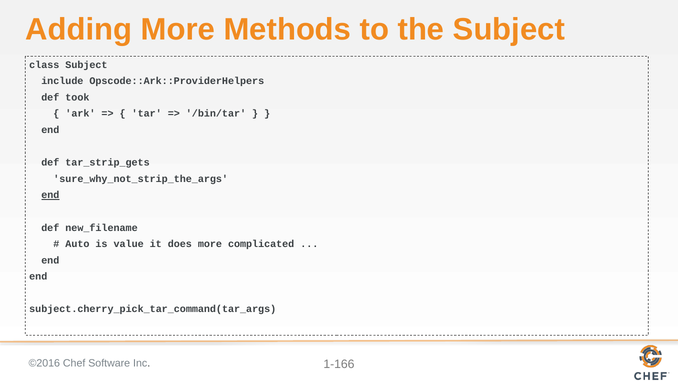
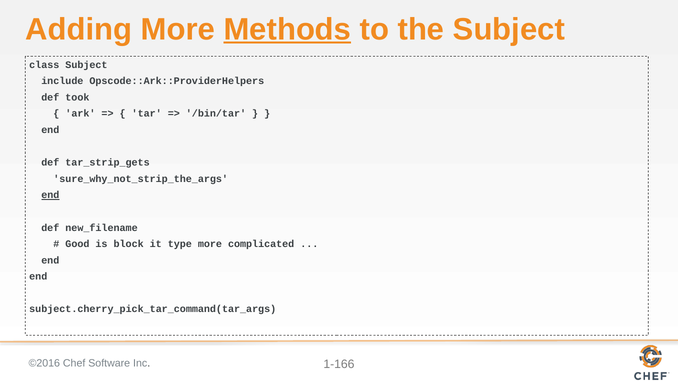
Methods underline: none -> present
Auto: Auto -> Good
value: value -> block
does: does -> type
